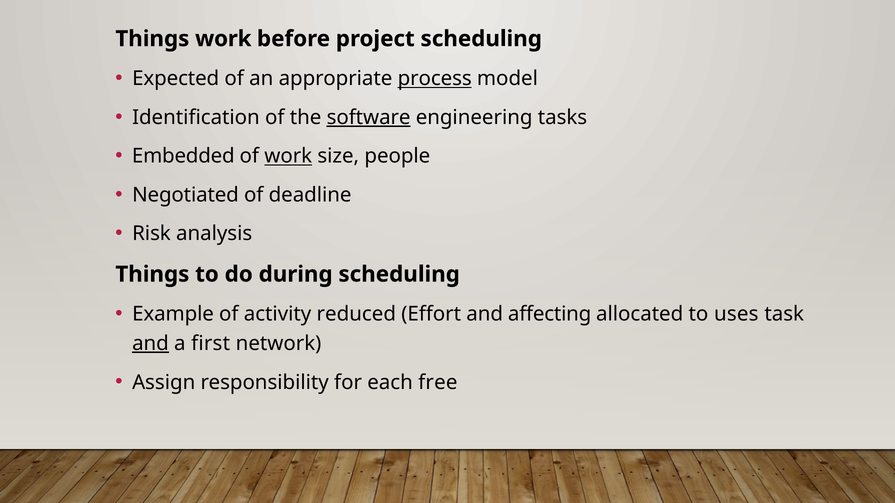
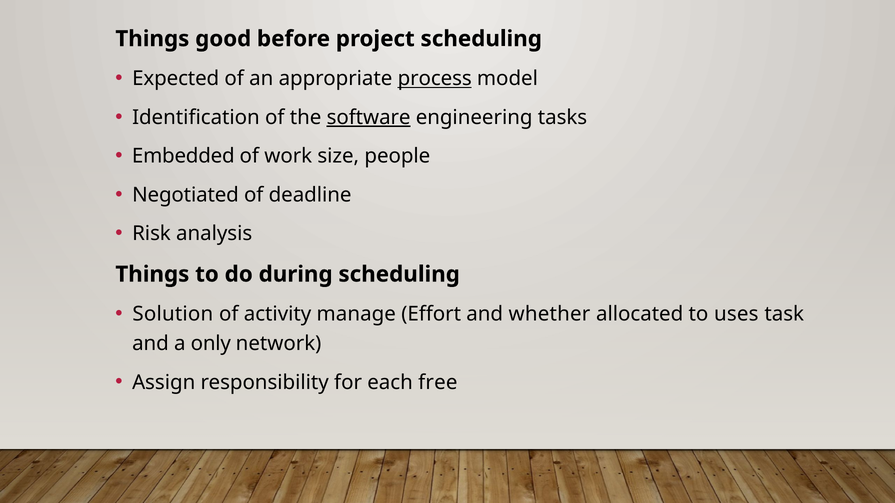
Things work: work -> good
work at (288, 156) underline: present -> none
Example: Example -> Solution
reduced: reduced -> manage
affecting: affecting -> whether
and at (150, 344) underline: present -> none
first: first -> only
